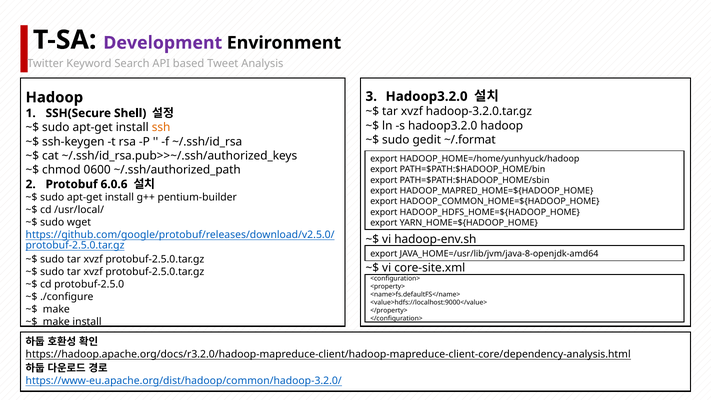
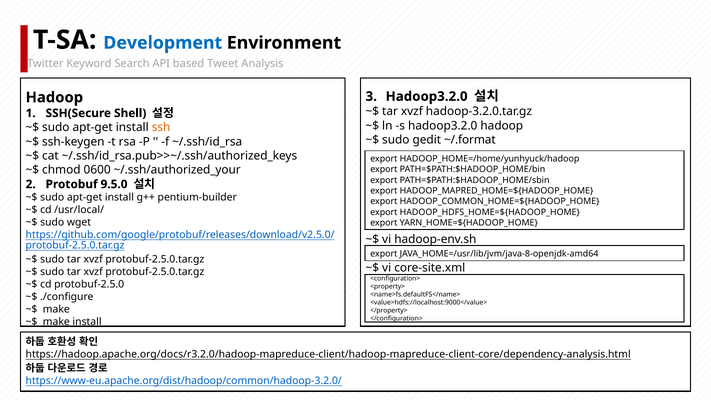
Development colour: purple -> blue
~/.ssh/authorized_path: ~/.ssh/authorized_path -> ~/.ssh/authorized_your
6.0.6: 6.0.6 -> 9.5.0
